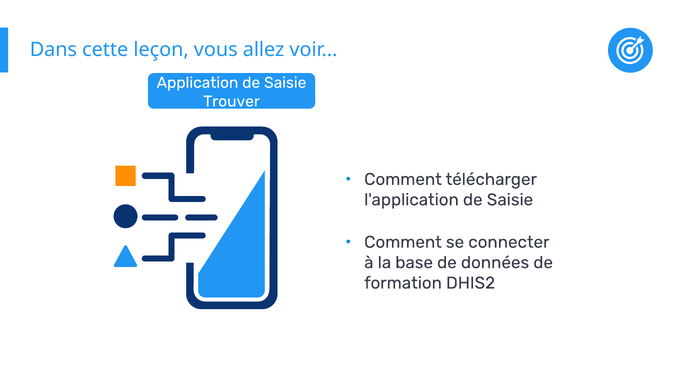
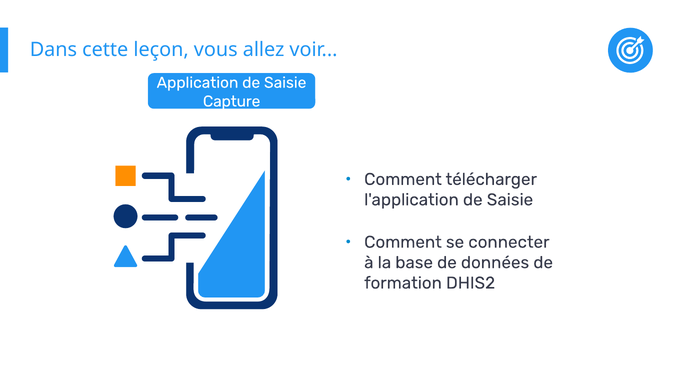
Trouver: Trouver -> Capture
